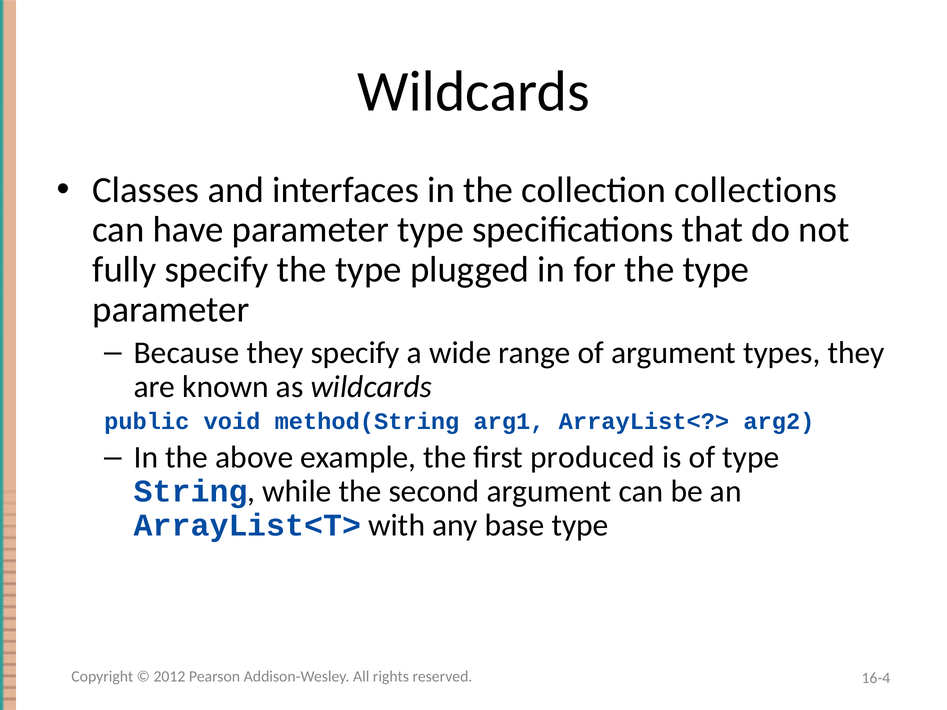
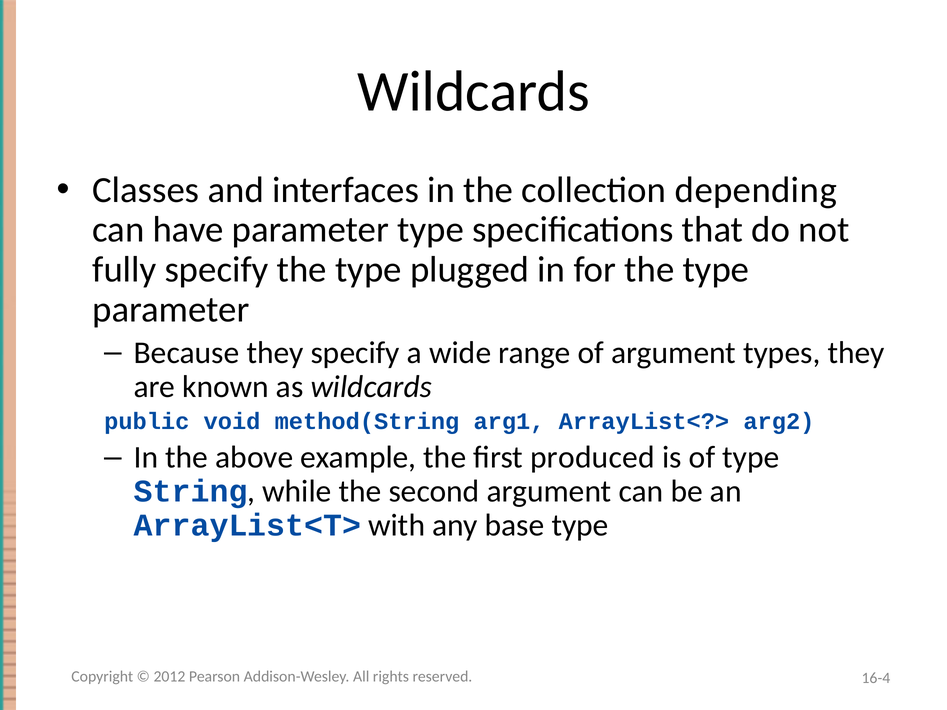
collections: collections -> depending
